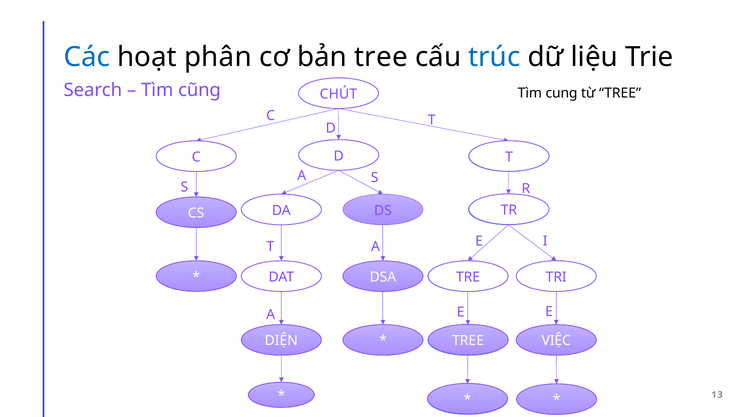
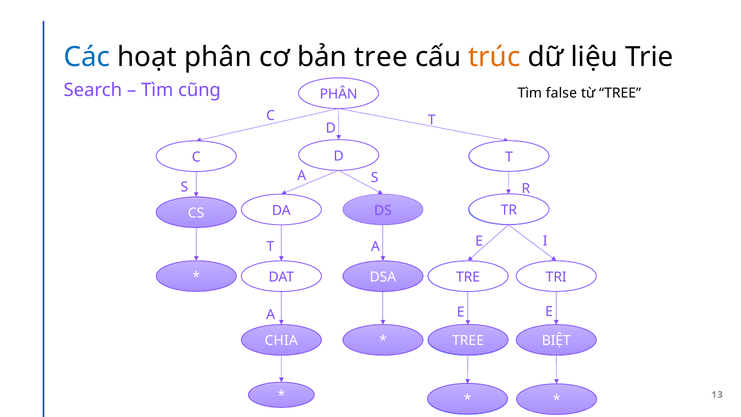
trúc colour: blue -> orange
cung: cung -> false
CHÚT at (338, 94): CHÚT -> PHÂN
DIỆN: DIỆN -> CHIA
VIỆC: VIỆC -> BIỆT
